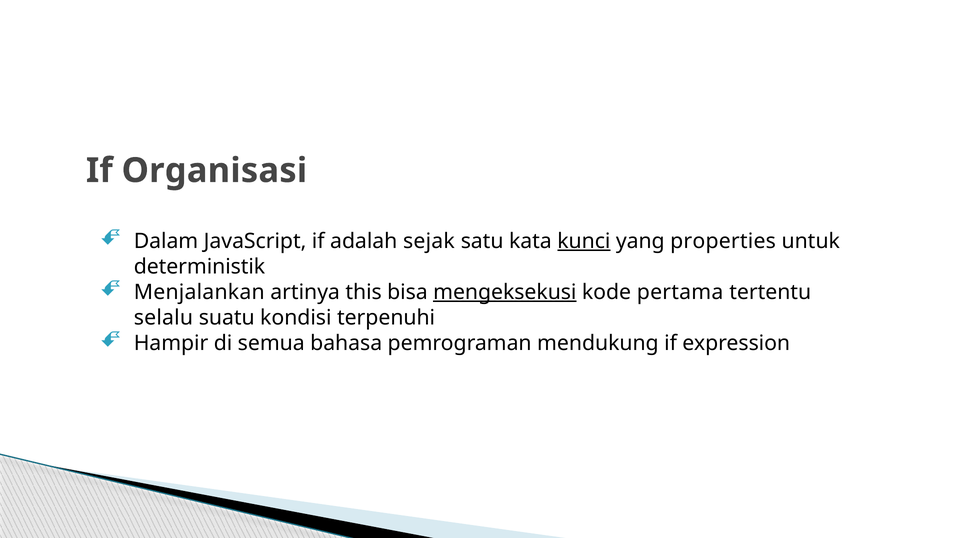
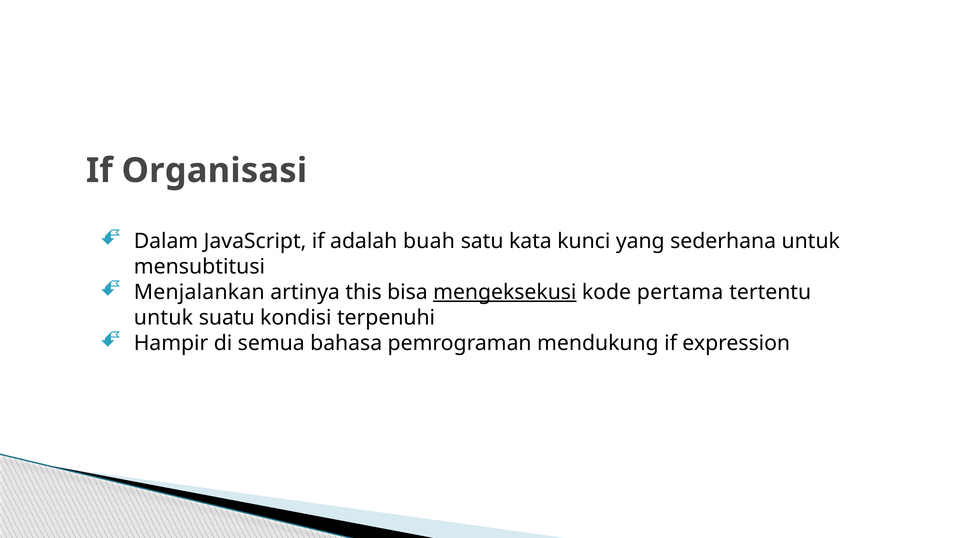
sejak: sejak -> buah
kunci underline: present -> none
properties: properties -> sederhana
deterministik: deterministik -> mensubtitusi
selalu at (163, 318): selalu -> untuk
